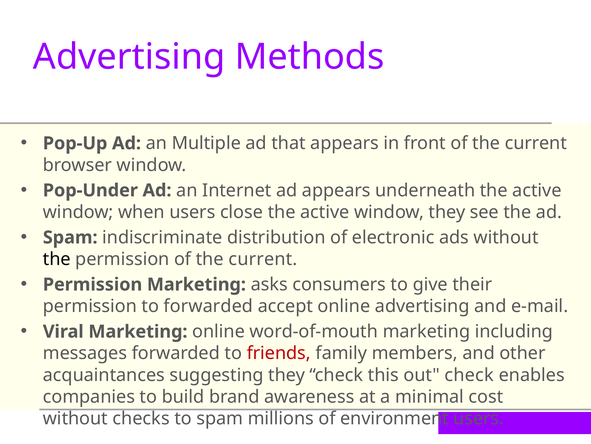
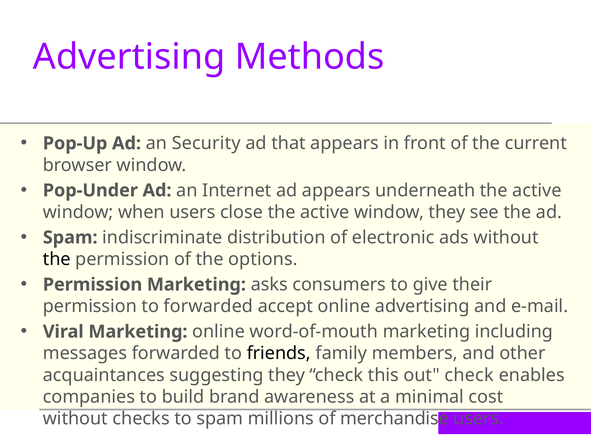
Multiple: Multiple -> Security
permission of the current: current -> options
friends colour: red -> black
environment: environment -> merchandise
